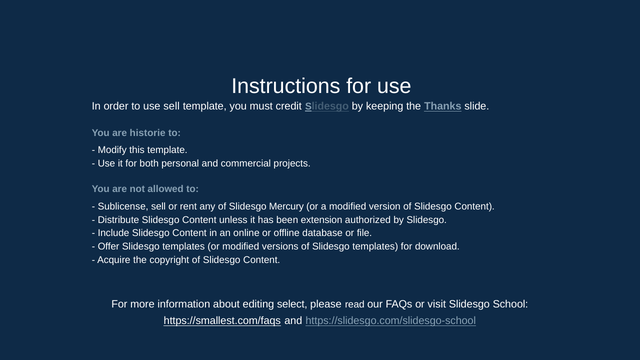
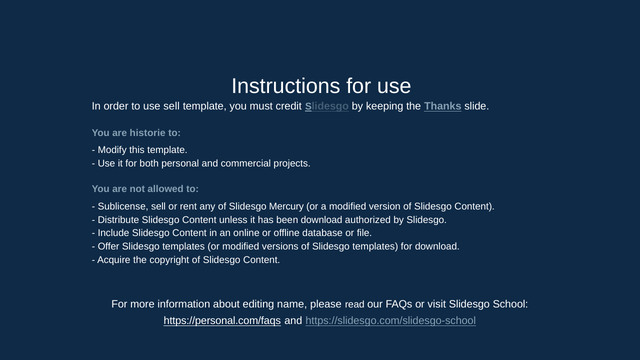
been extension: extension -> download
select: select -> name
https://smallest.com/faqs: https://smallest.com/faqs -> https://personal.com/faqs
